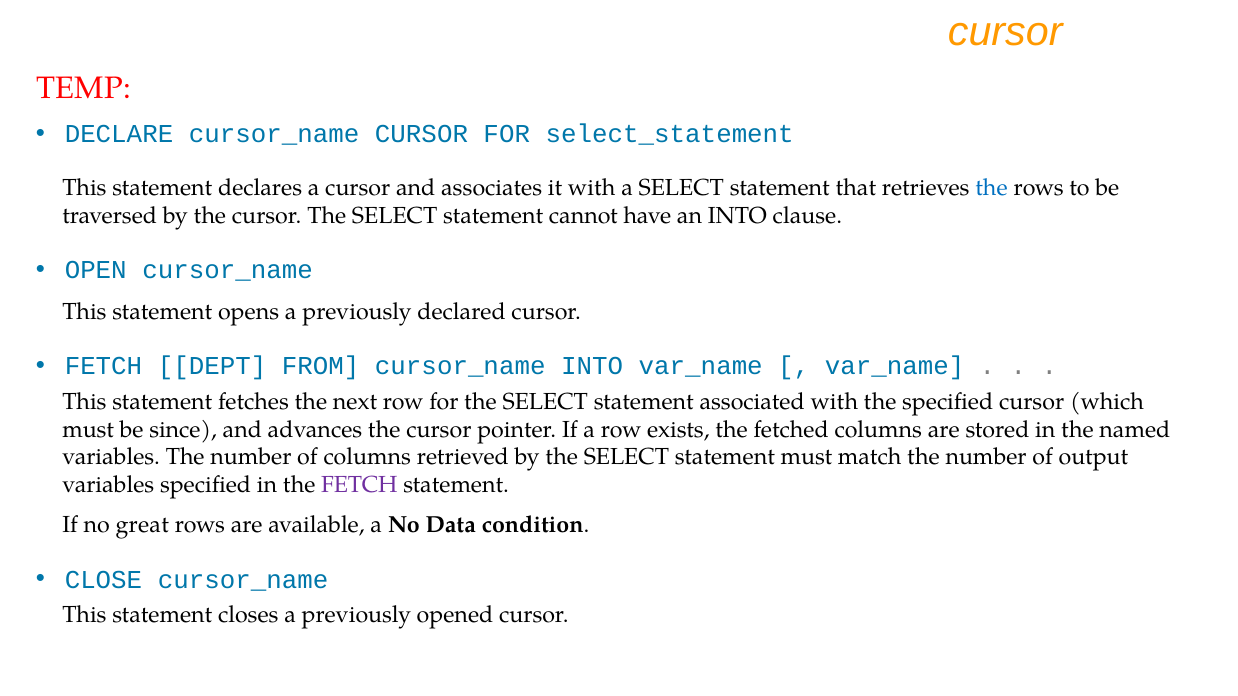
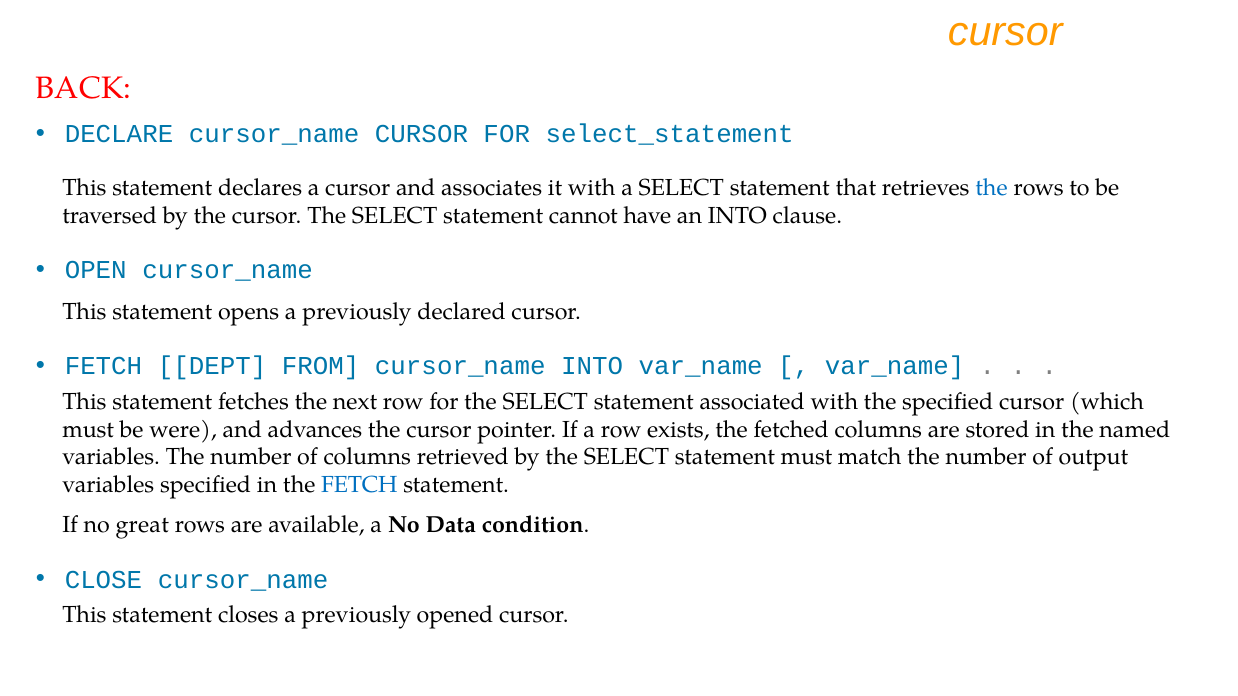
TEMP: TEMP -> BACK
since: since -> were
FETCH at (359, 485) colour: purple -> blue
